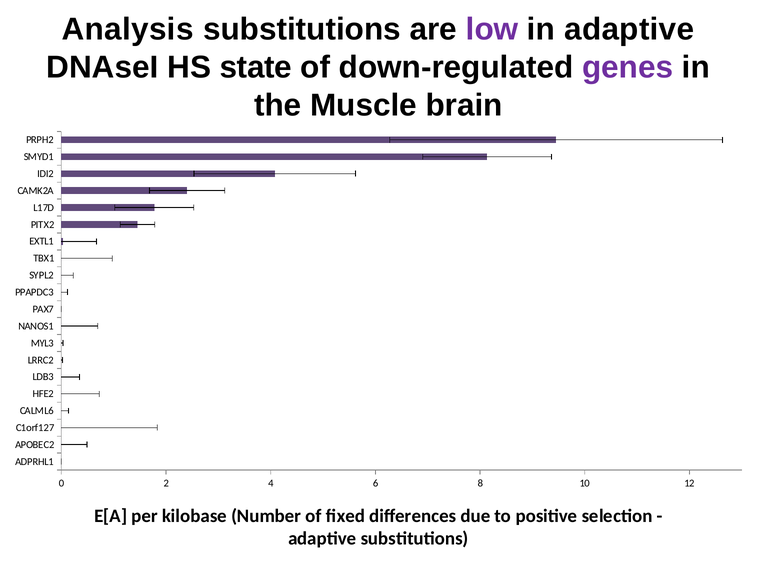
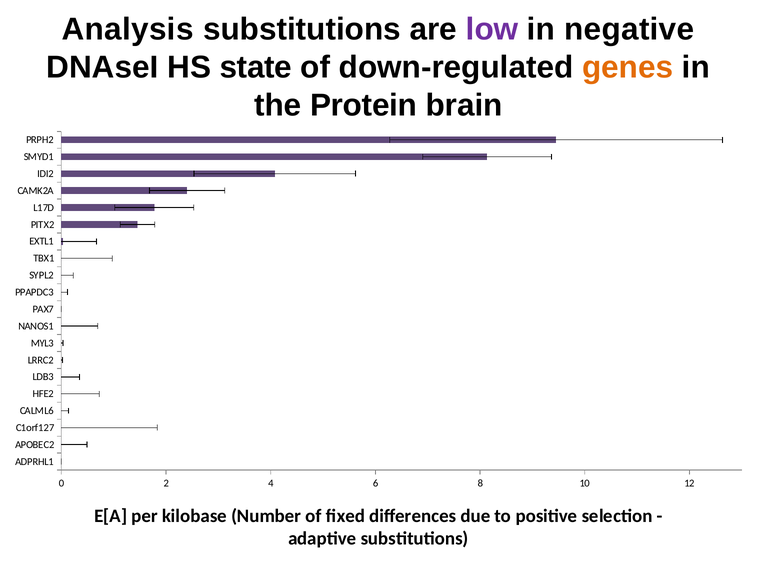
in adaptive: adaptive -> negative
genes colour: purple -> orange
Muscle: Muscle -> Protein
